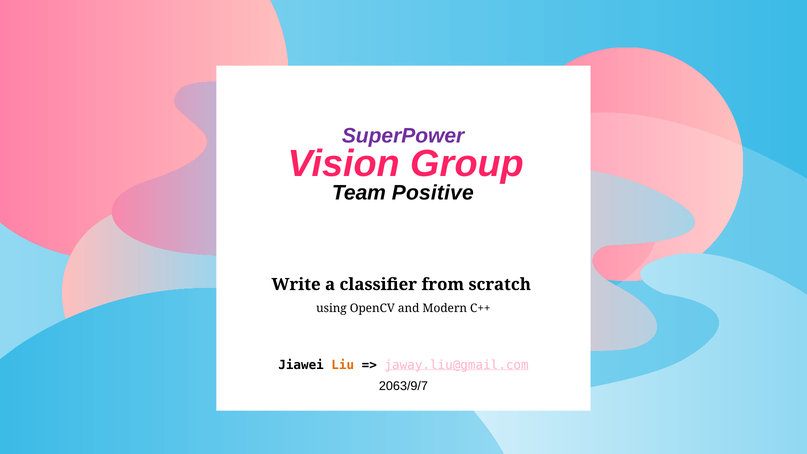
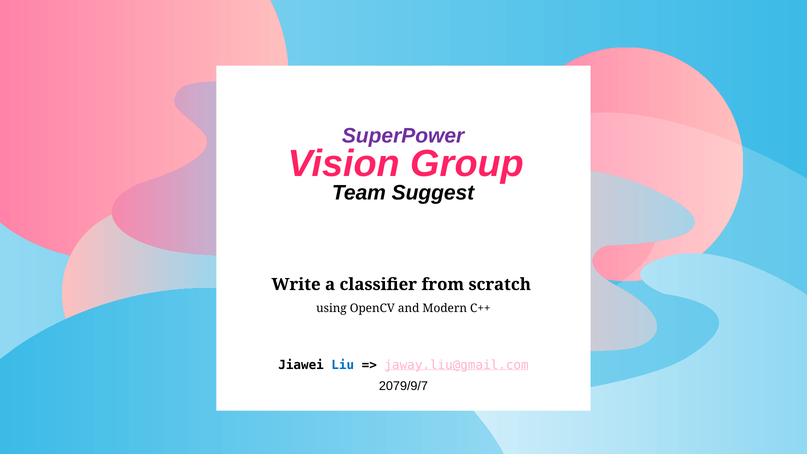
Positive: Positive -> Suggest
Liu colour: orange -> blue
2063/9/7: 2063/9/7 -> 2079/9/7
